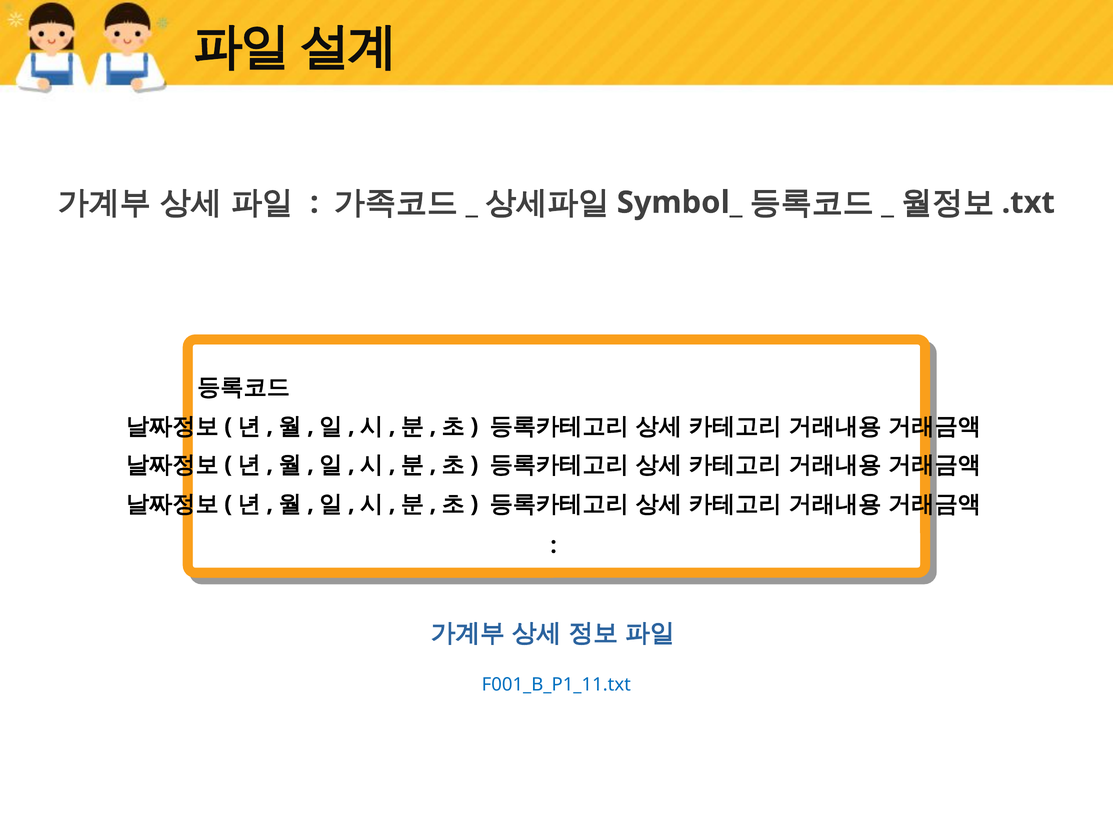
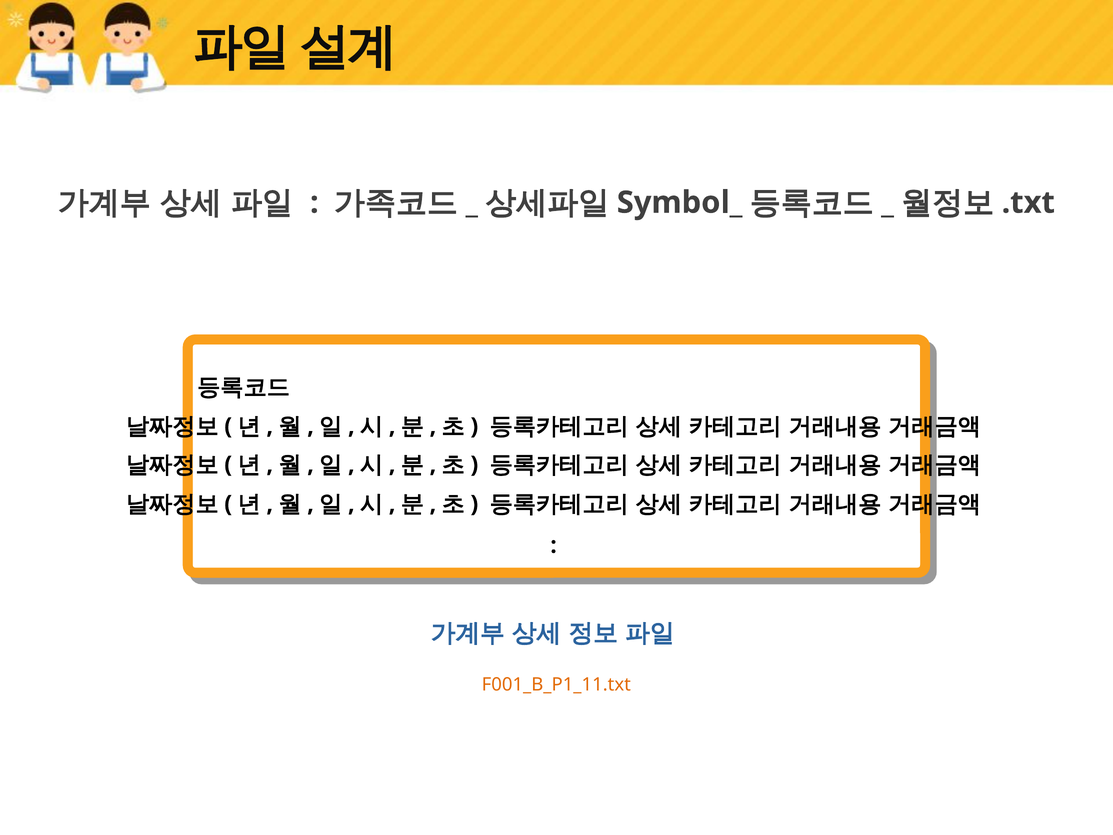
F001_B_P1_11.txt colour: blue -> orange
